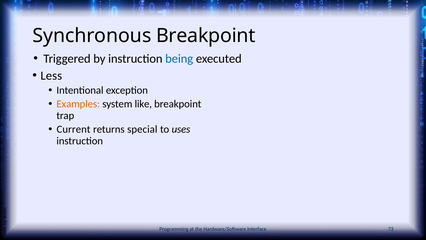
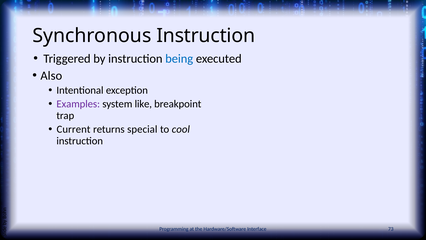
Synchronous Breakpoint: Breakpoint -> Instruction
Less: Less -> Also
Examples colour: orange -> purple
uses: uses -> cool
